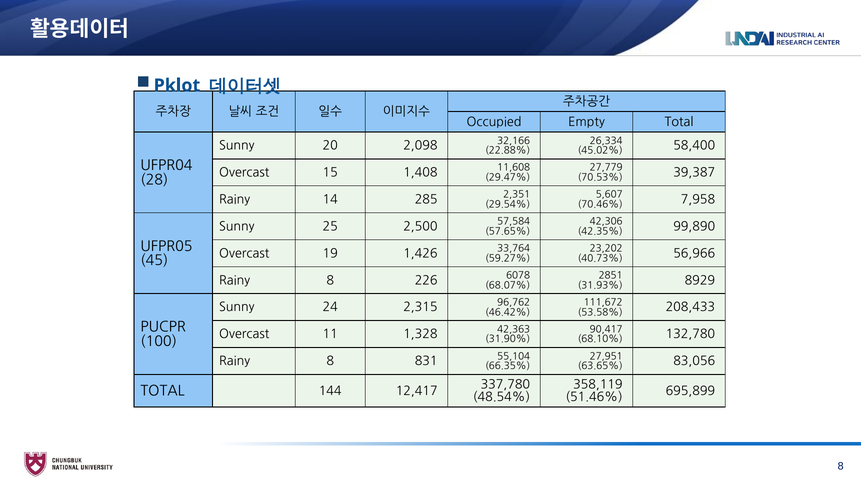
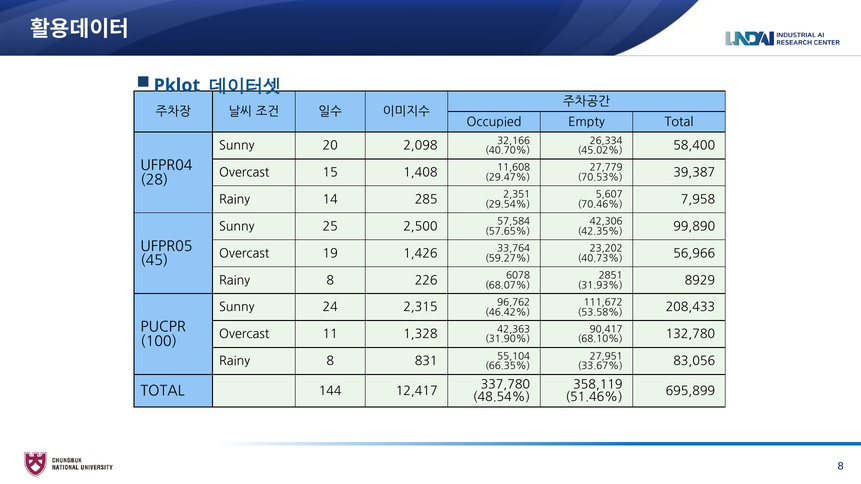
22.88%: 22.88% -> 40.70%
63.65%: 63.65% -> 33.67%
